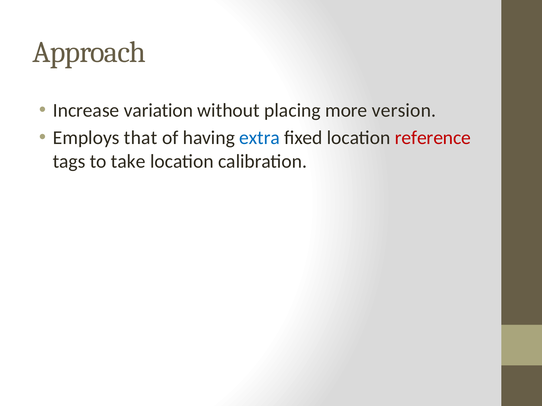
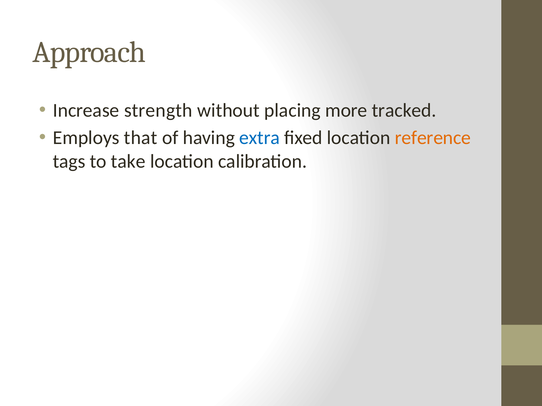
variation: variation -> strength
version: version -> tracked
reference colour: red -> orange
